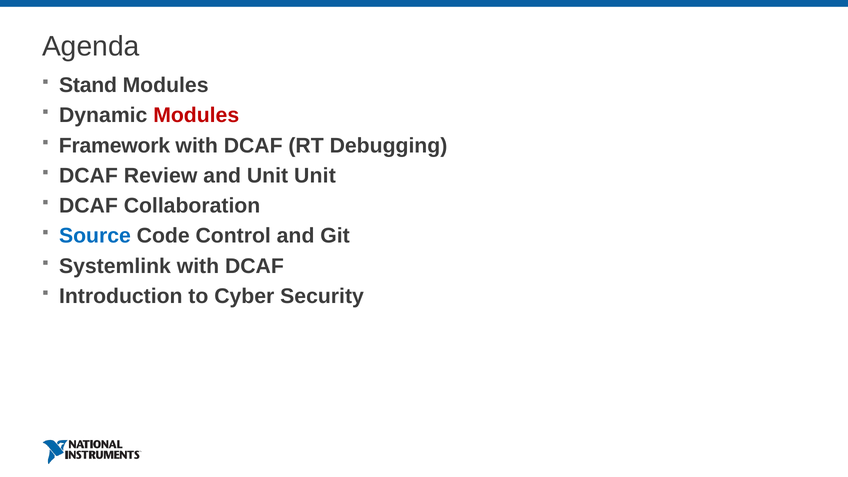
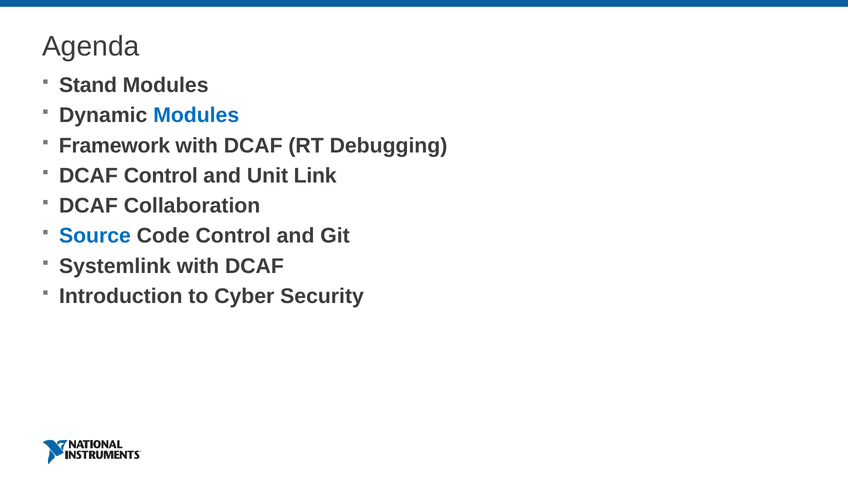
Modules at (196, 115) colour: red -> blue
DCAF Review: Review -> Control
Unit Unit: Unit -> Link
